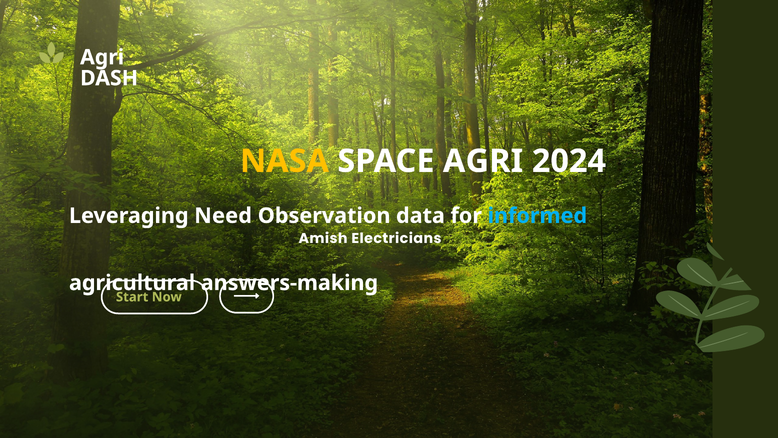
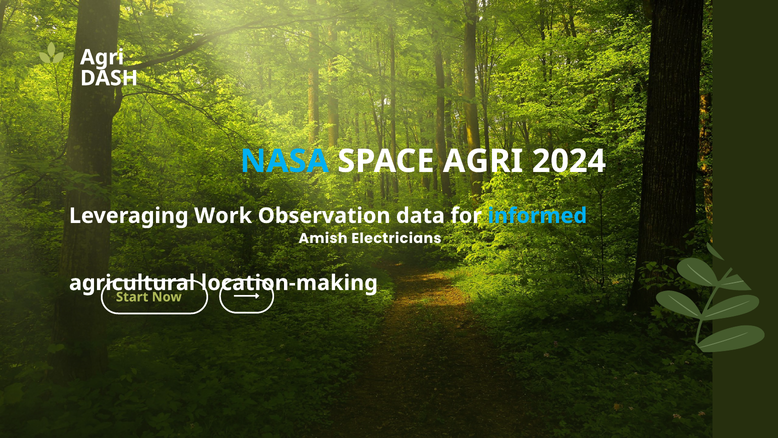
NASA colour: yellow -> light blue
Need: Need -> Work
answers-making: answers-making -> location-making
